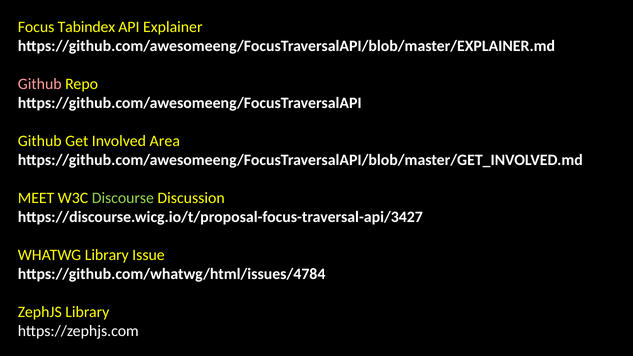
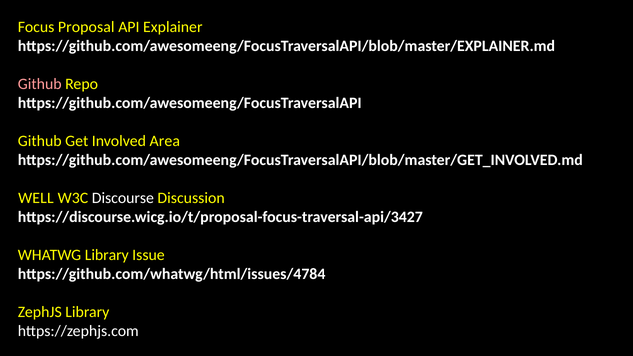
Tabindex: Tabindex -> Proposal
MEET: MEET -> WELL
Discourse colour: light green -> white
